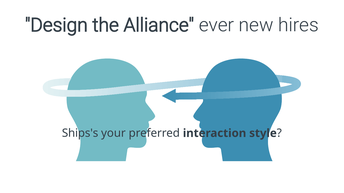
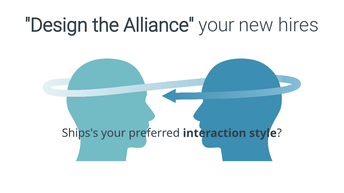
Alliance ever: ever -> your
